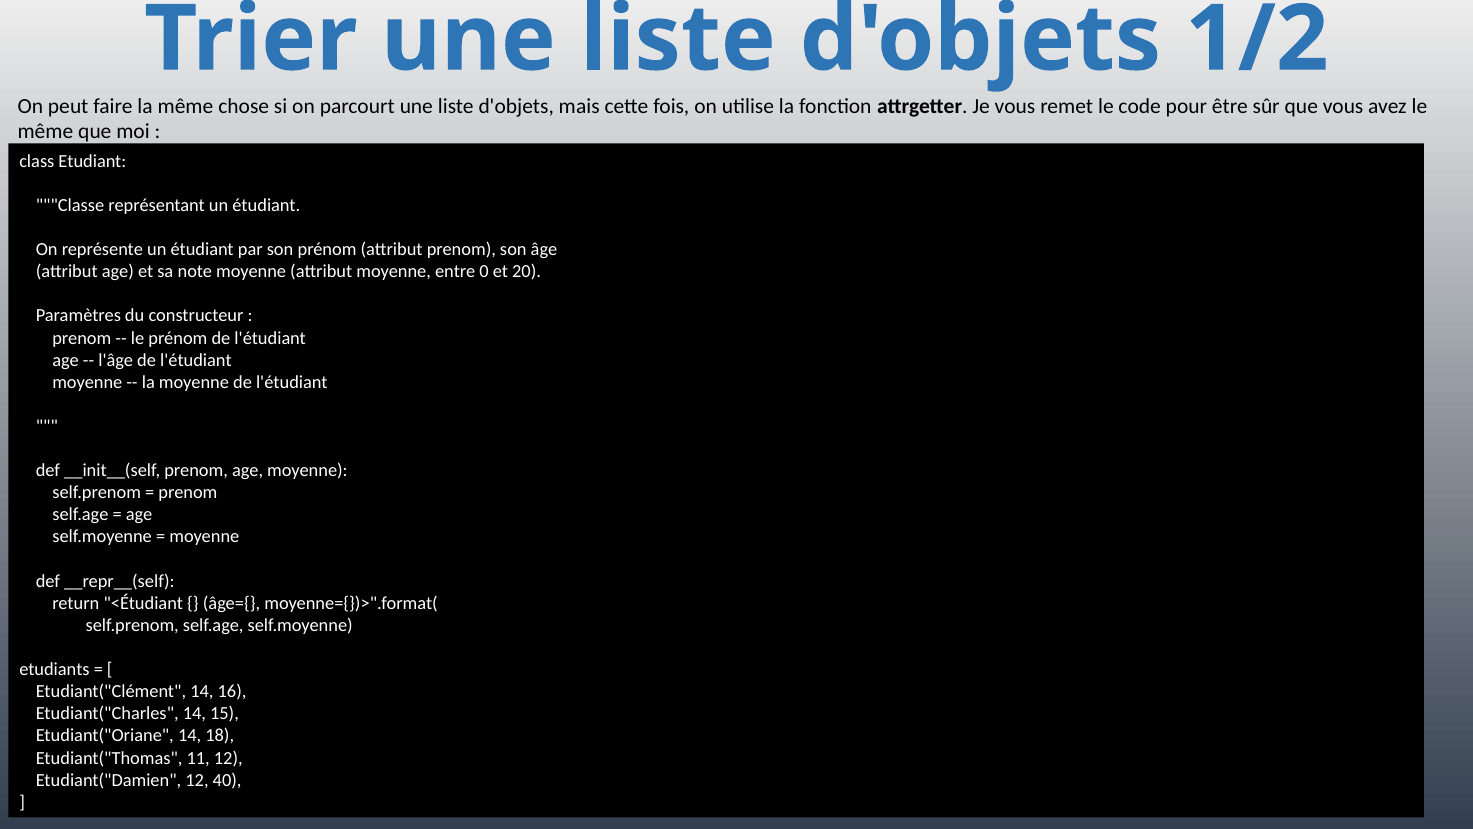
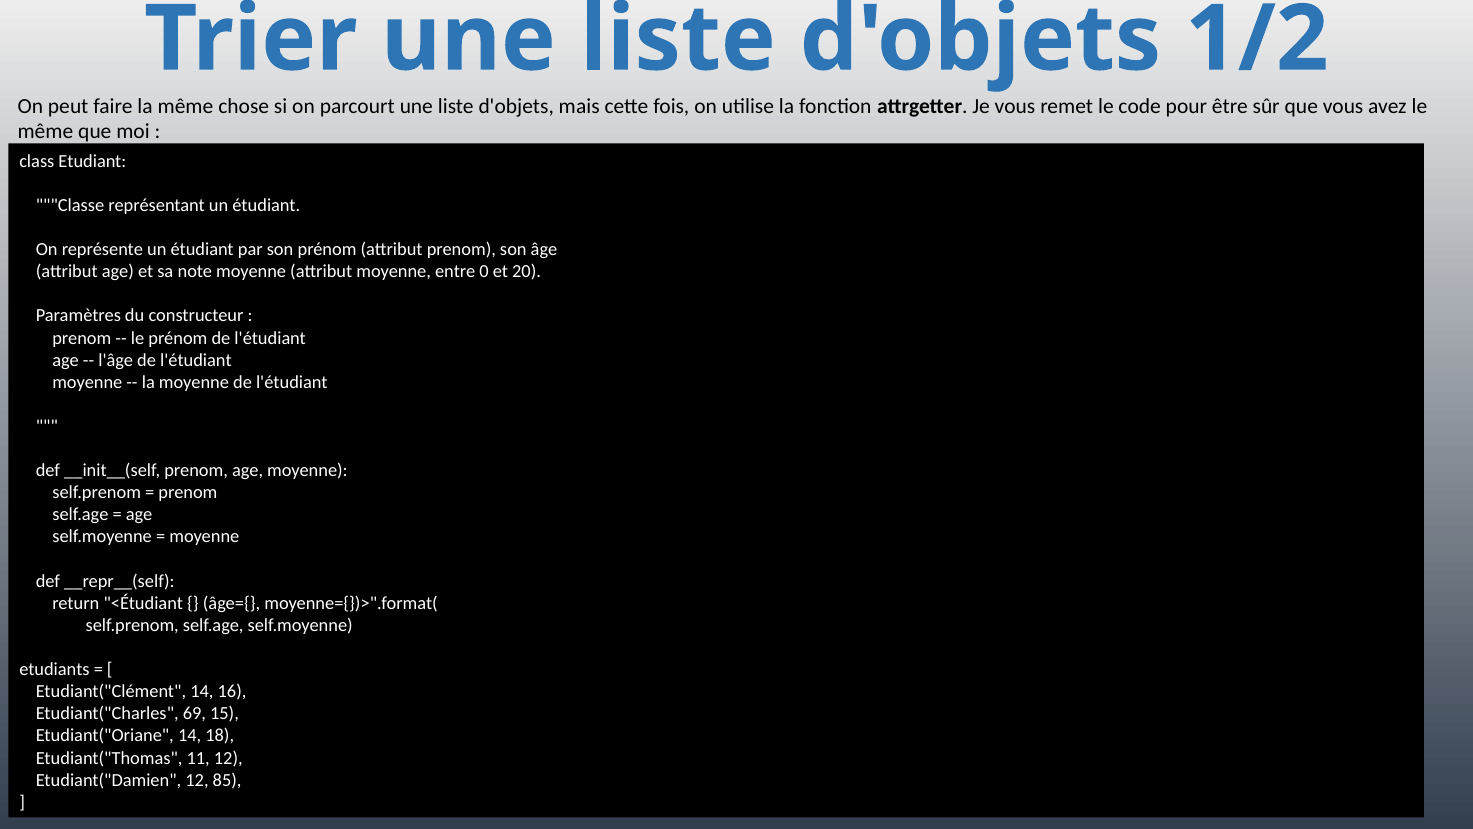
Etudiant("Charles 14: 14 -> 69
40: 40 -> 85
